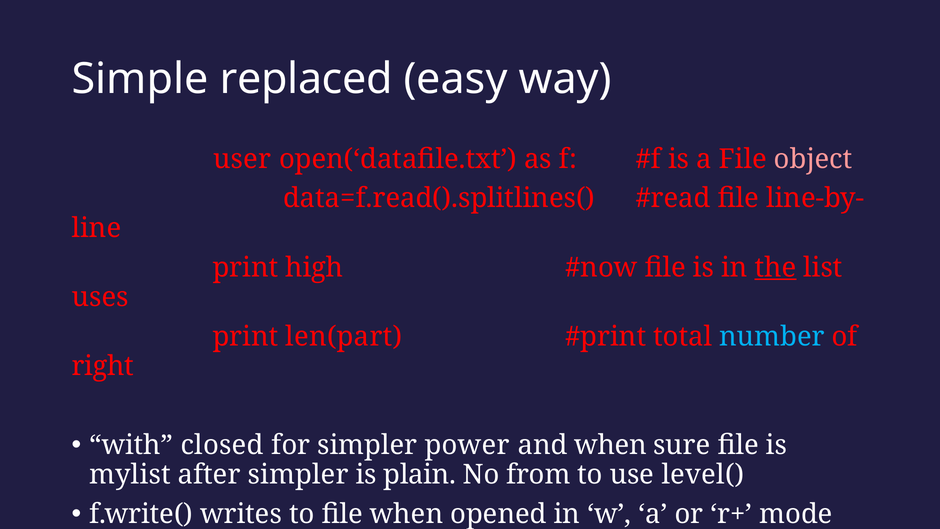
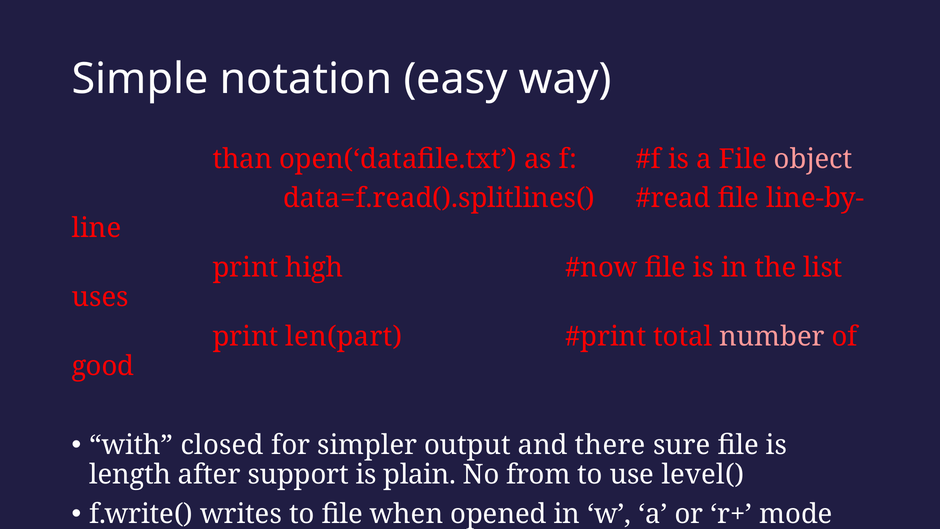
replaced: replaced -> notation
user: user -> than
the underline: present -> none
number colour: light blue -> pink
right: right -> good
power: power -> output
and when: when -> there
mylist: mylist -> length
after simpler: simpler -> support
